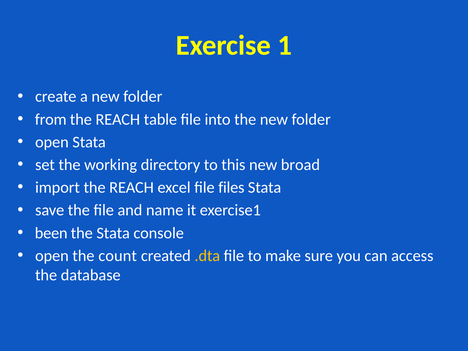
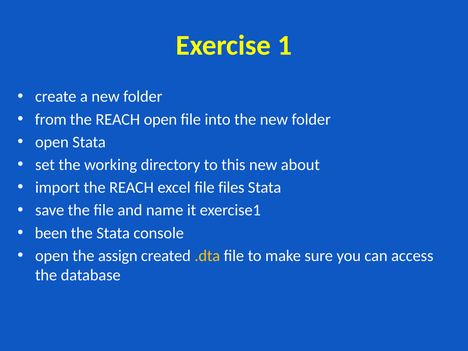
REACH table: table -> open
broad: broad -> about
count: count -> assign
